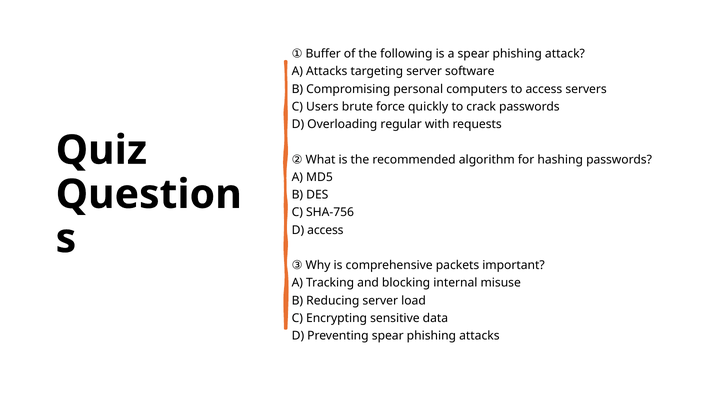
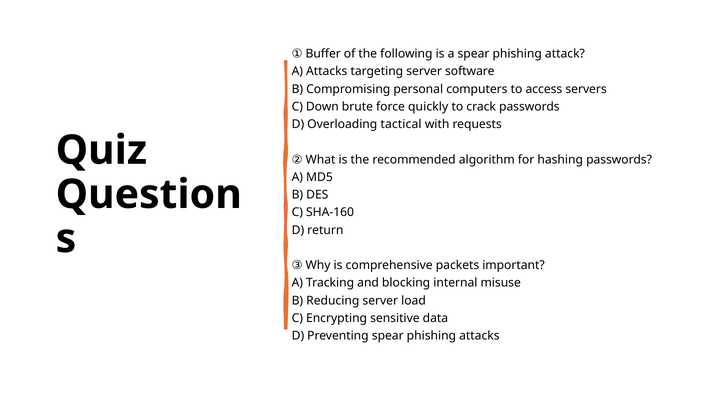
Users: Users -> Down
regular: regular -> tactical
SHA-756: SHA-756 -> SHA-160
D access: access -> return
